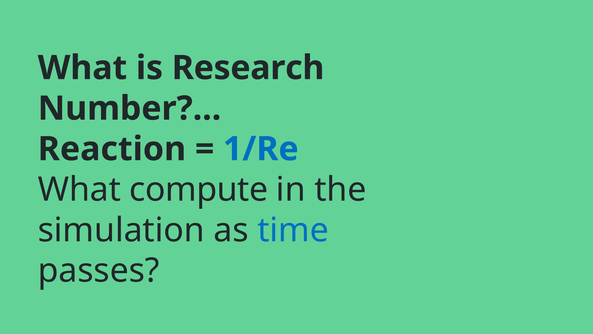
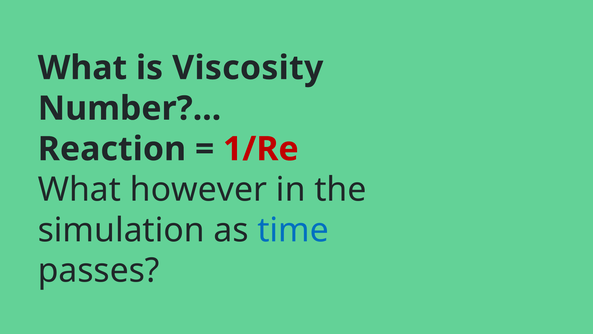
Research: Research -> Viscosity
1/Re colour: blue -> red
compute: compute -> however
